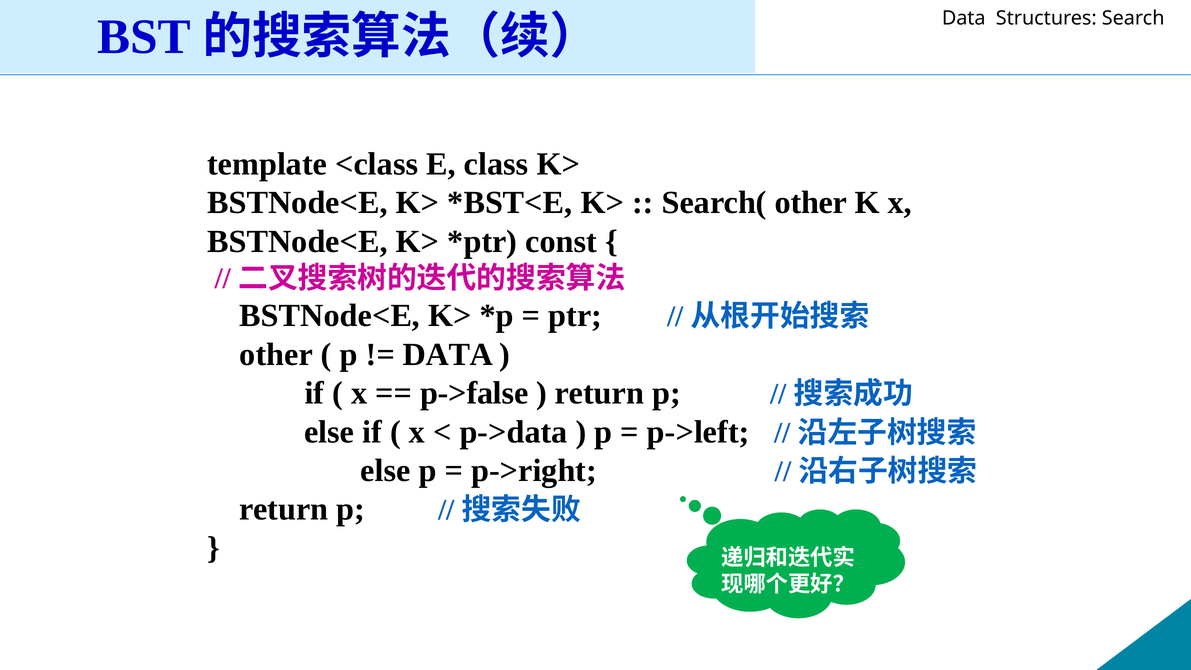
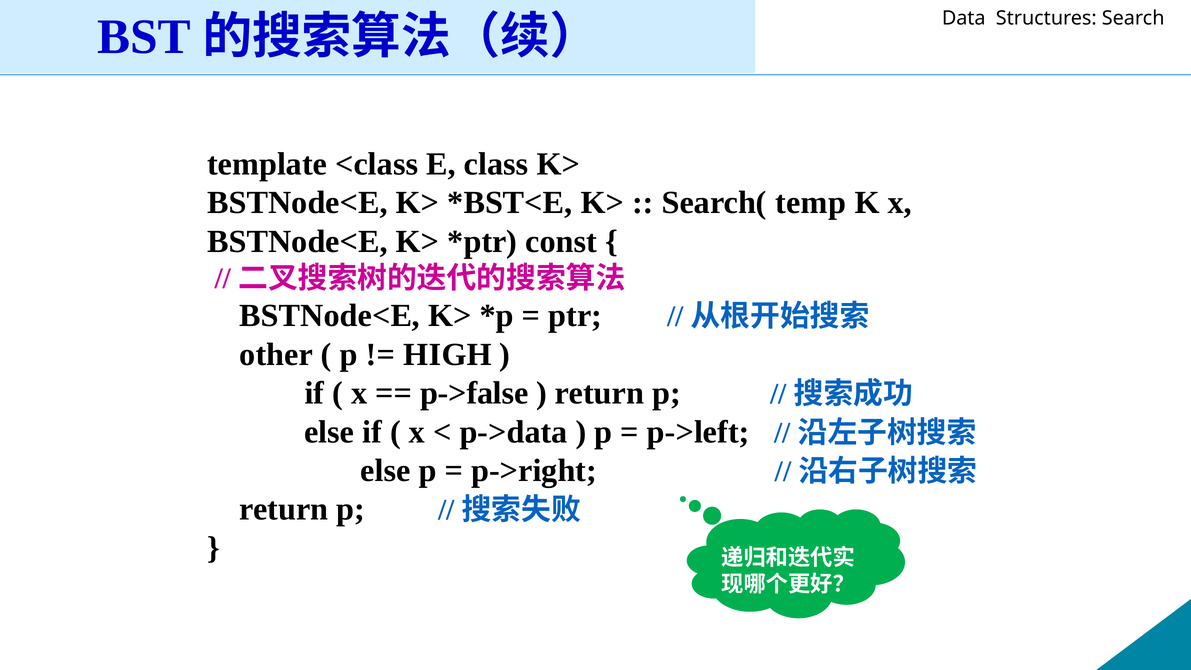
Search( other: other -> temp
DATA at (448, 354): DATA -> HIGH
